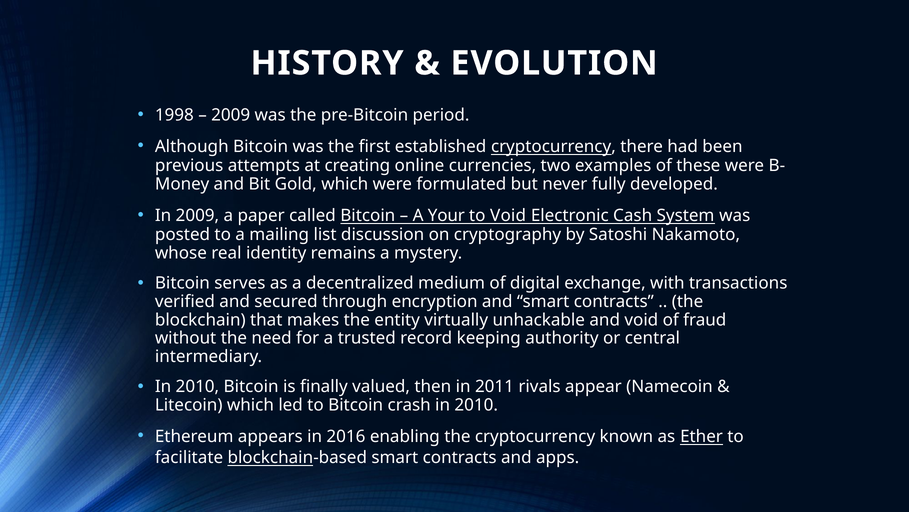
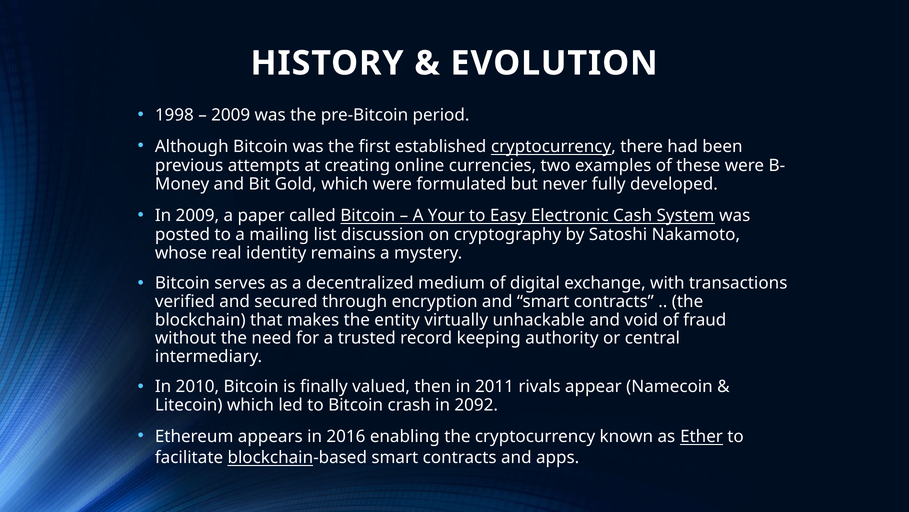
to Void: Void -> Easy
crash in 2010: 2010 -> 2092
